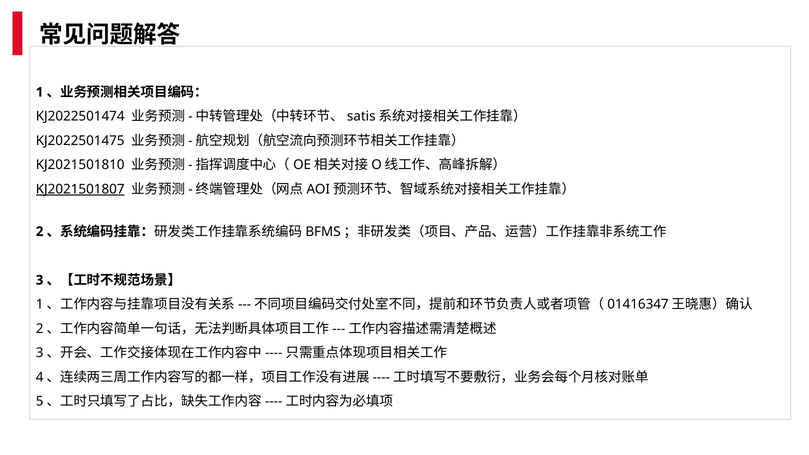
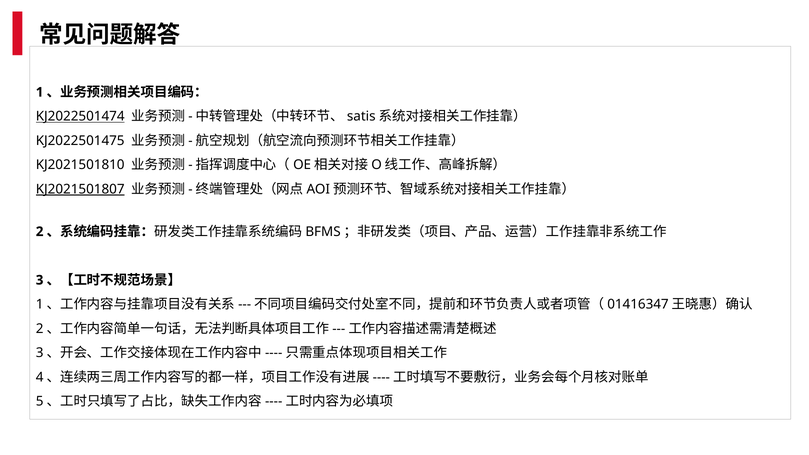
KJ2022501474 underline: none -> present
